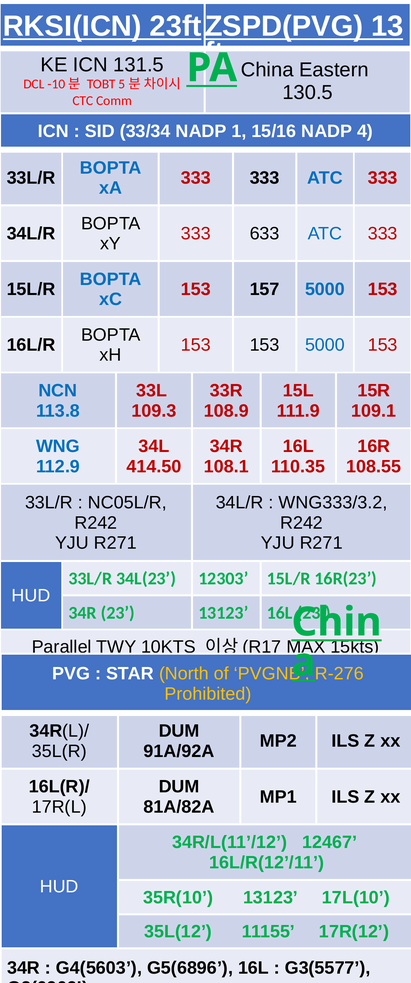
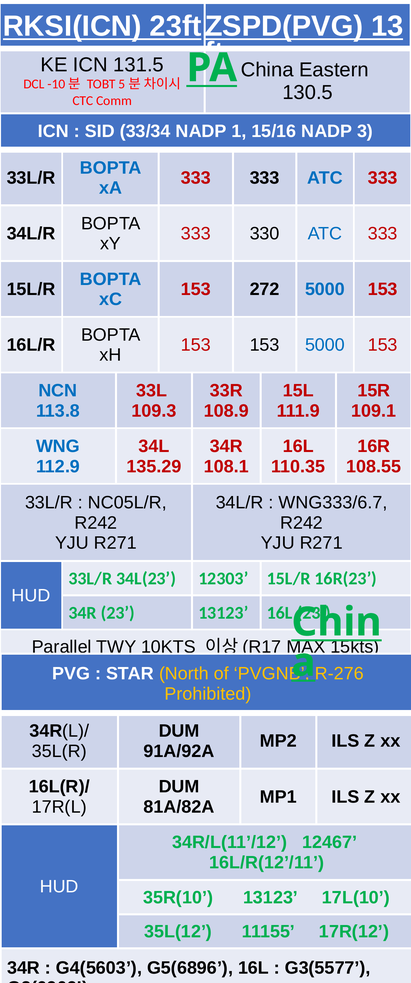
4: 4 -> 3
633: 633 -> 330
157: 157 -> 272
414.50: 414.50 -> 135.29
WNG333/3.2: WNG333/3.2 -> WNG333/6.7
